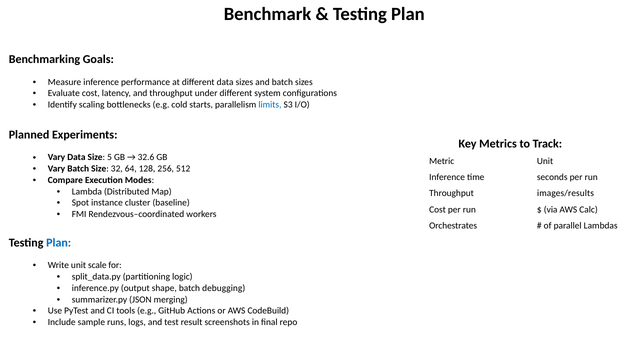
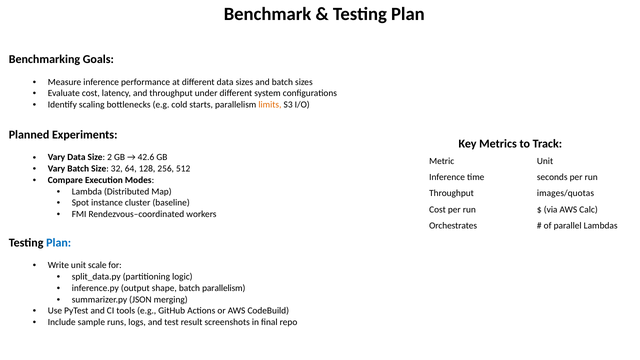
limits colour: blue -> orange
5: 5 -> 2
32.6: 32.6 -> 42.6
images/results: images/results -> images/quotas
batch debugging: debugging -> parallelism
